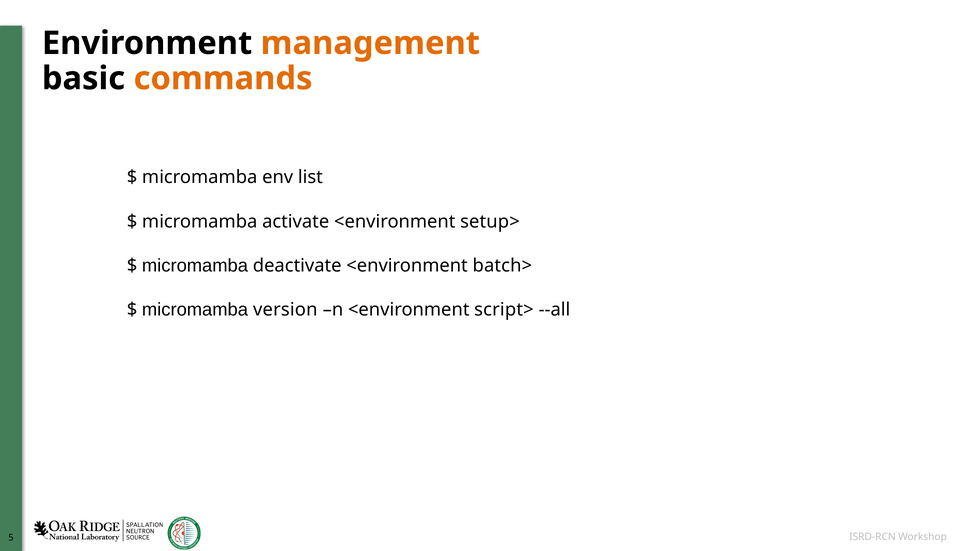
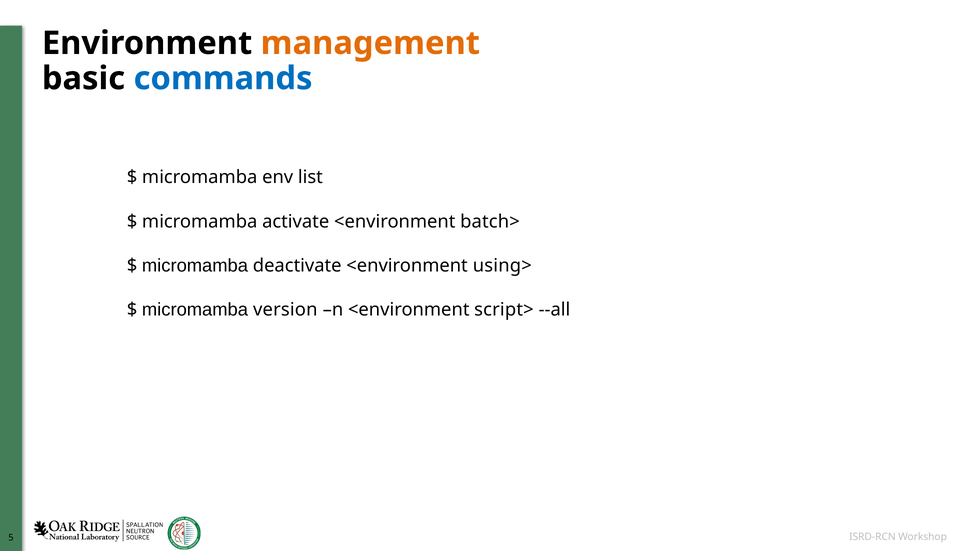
commands colour: orange -> blue
setup>: setup> -> batch>
batch>: batch> -> using>
